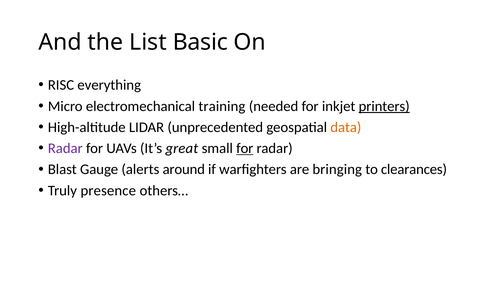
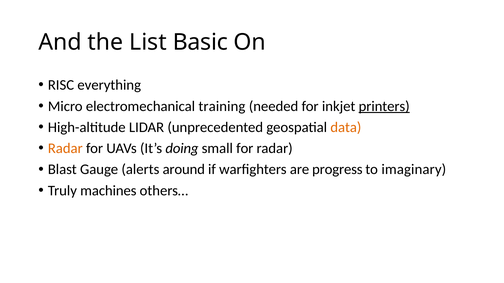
Radar at (65, 149) colour: purple -> orange
great: great -> doing
for at (245, 149) underline: present -> none
bringing: bringing -> progress
clearances: clearances -> imaginary
presence: presence -> machines
